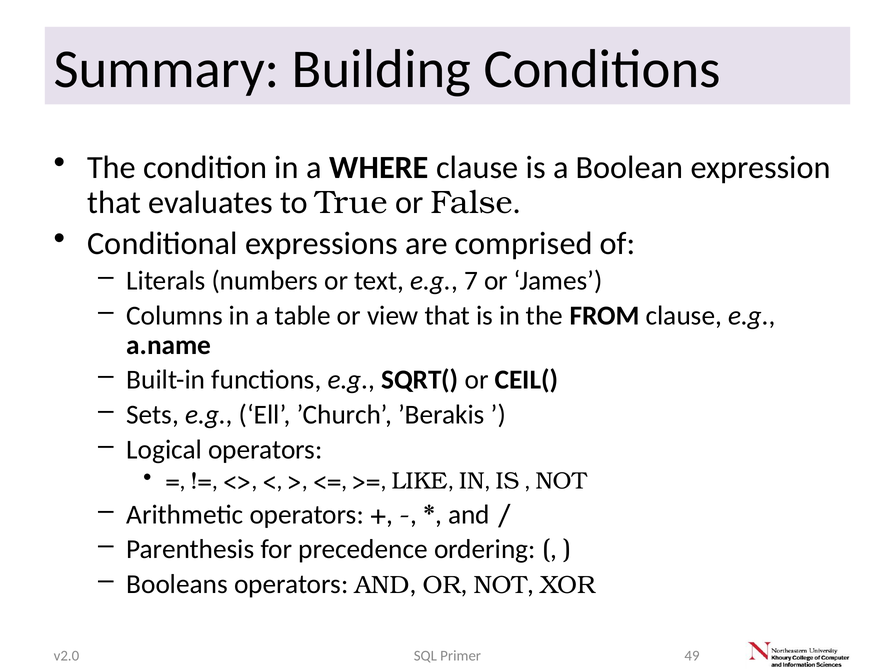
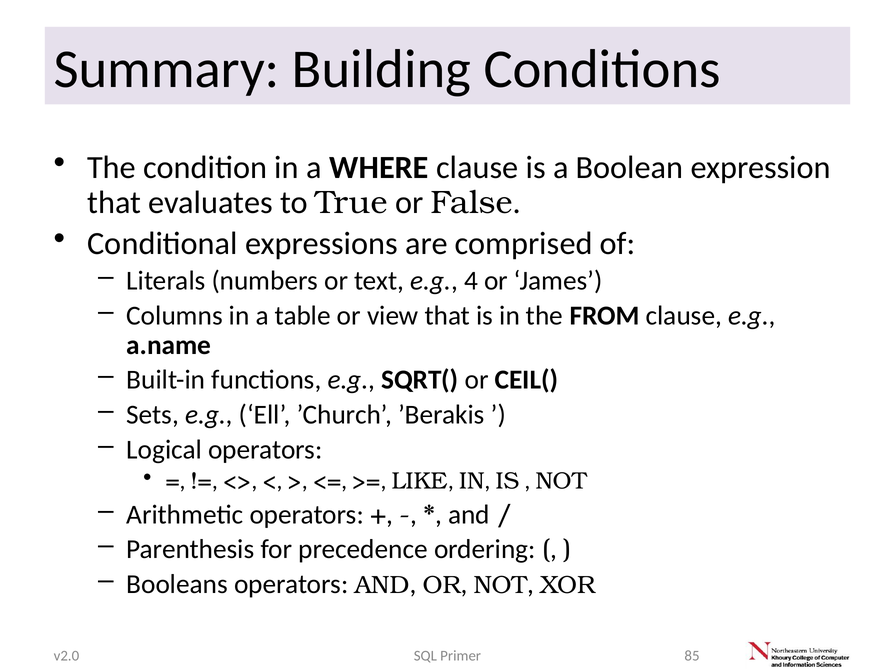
7: 7 -> 4
49: 49 -> 85
